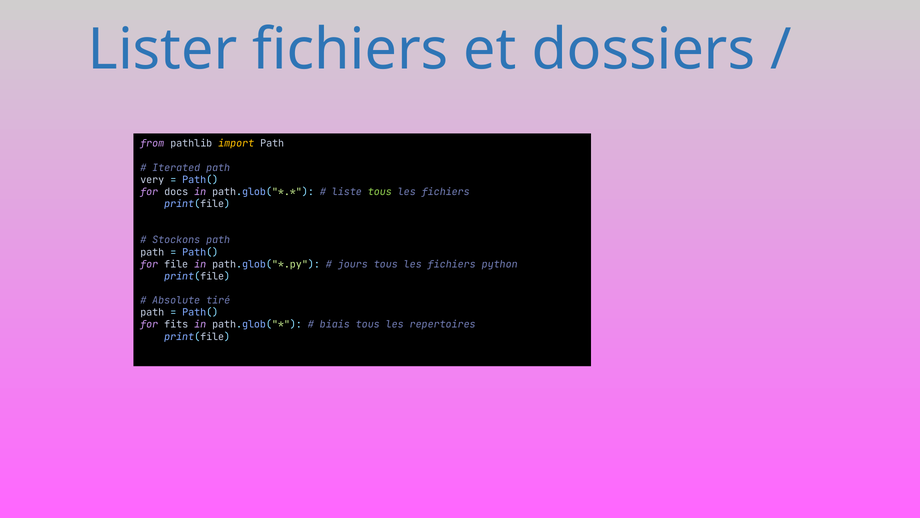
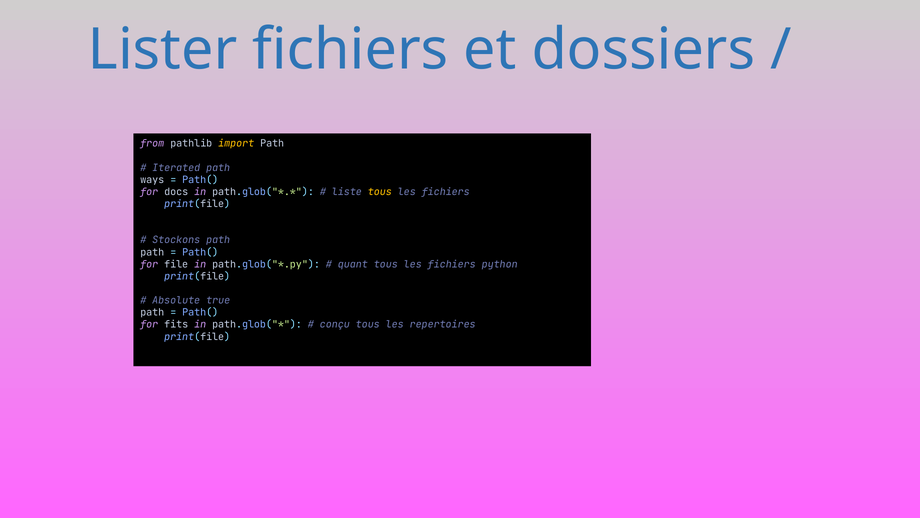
very: very -> ways
tous at (380, 192) colour: light green -> yellow
jours: jours -> quant
tiré: tiré -> true
biais: biais -> conçu
